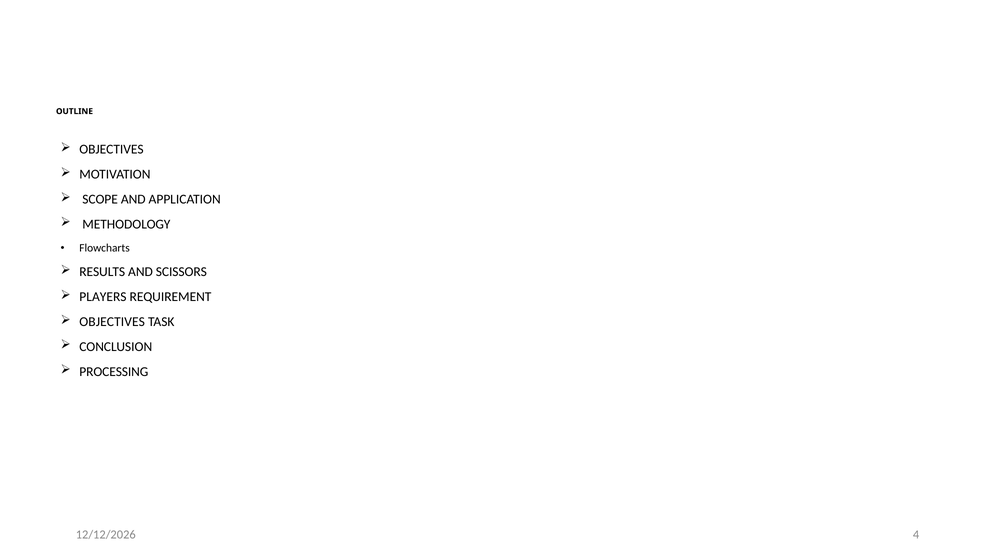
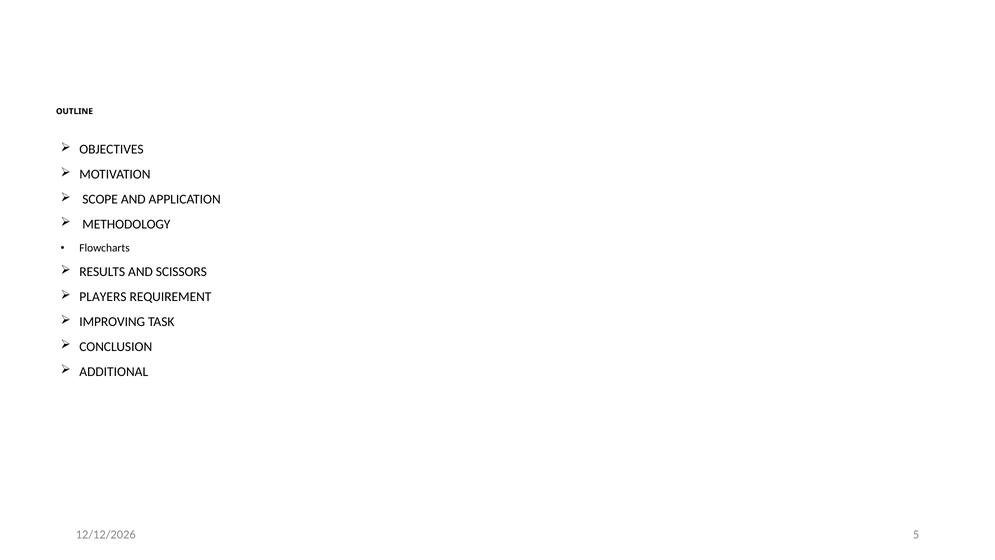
OBJECTIVES at (112, 322): OBJECTIVES -> IMPROVING
PROCESSING: PROCESSING -> ADDITIONAL
4: 4 -> 5
